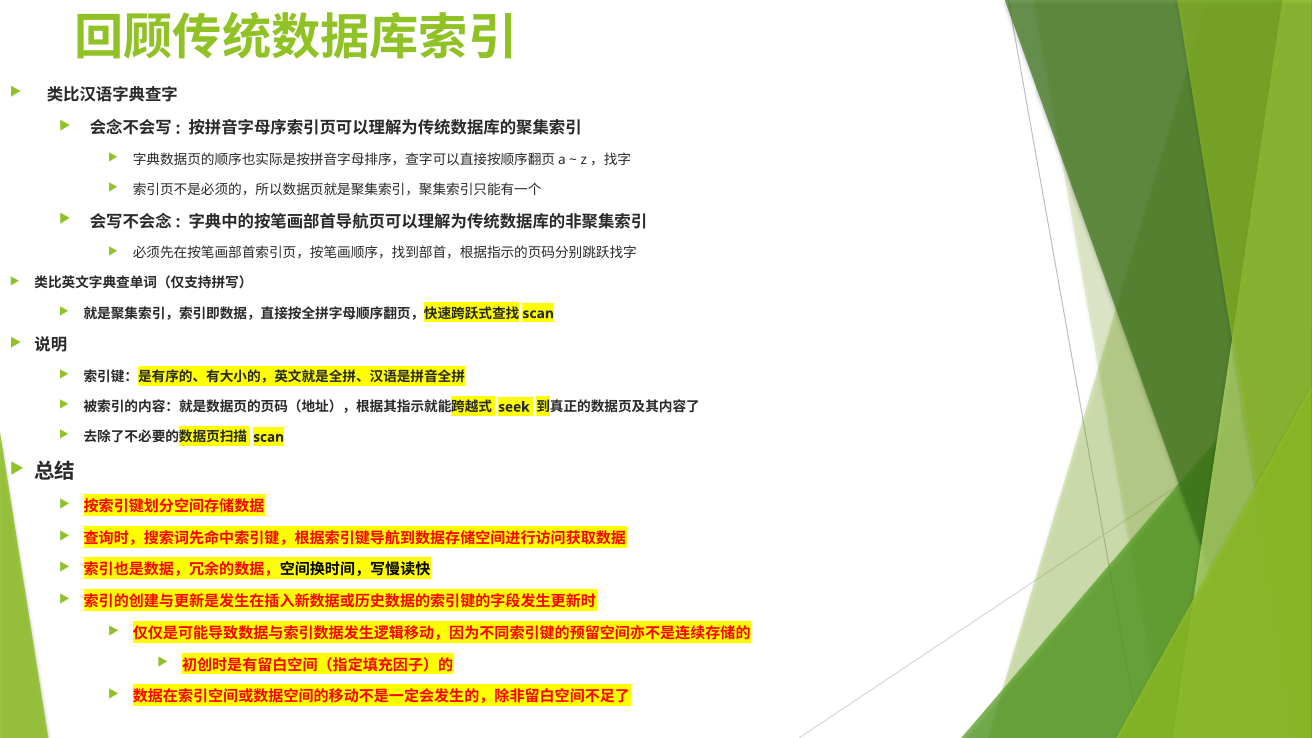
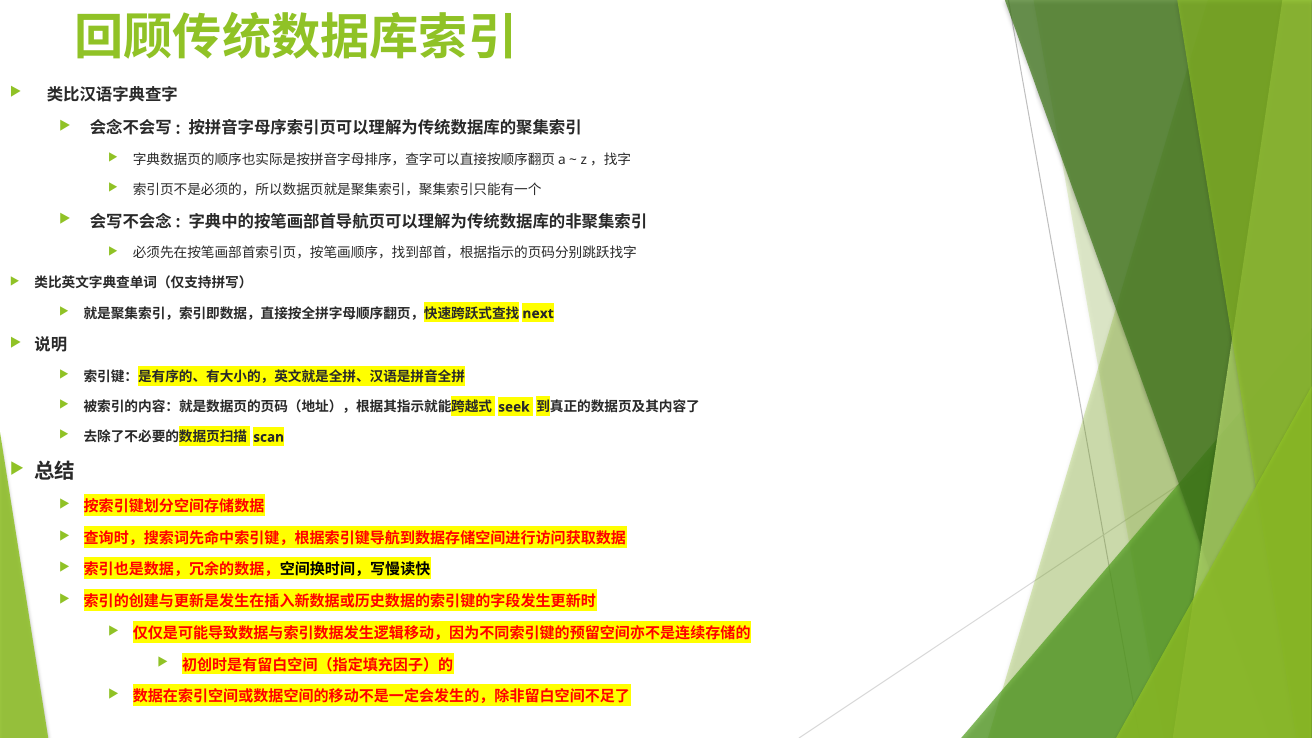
scan at (538, 314): scan -> next
